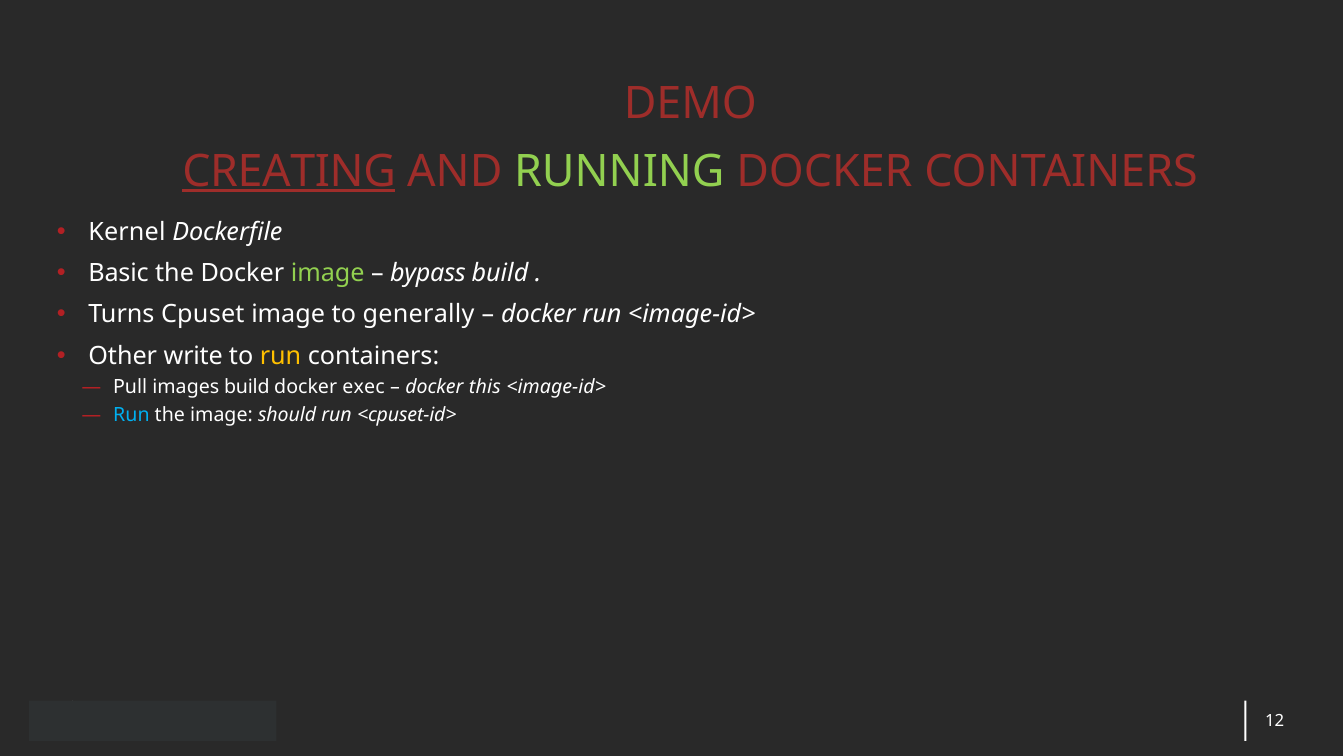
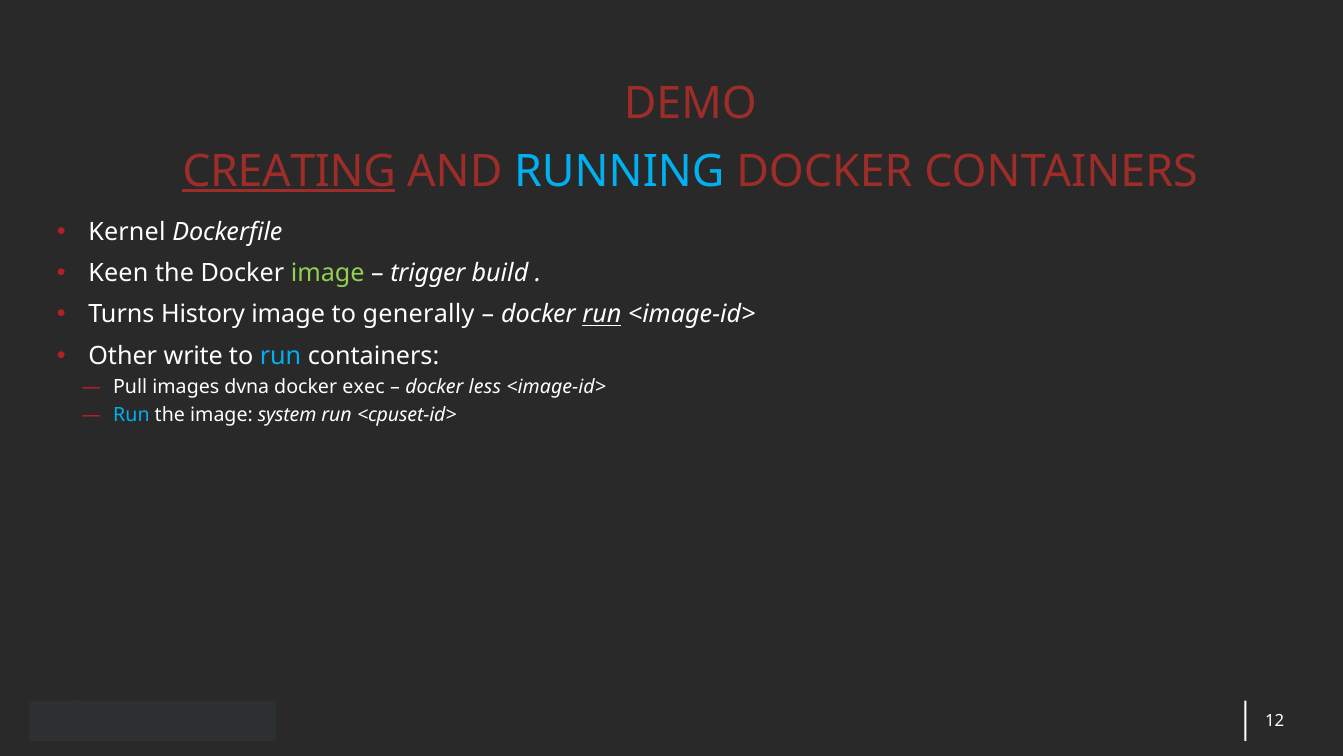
RUNNING colour: light green -> light blue
Basic: Basic -> Keen
bypass: bypass -> trigger
Cpuset: Cpuset -> History
run at (602, 314) underline: none -> present
run at (281, 356) colour: yellow -> light blue
images build: build -> dvna
this: this -> less
should: should -> system
